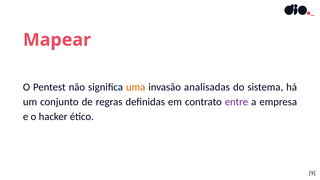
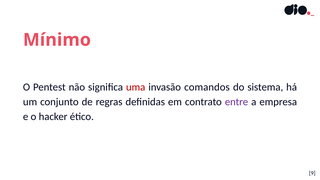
Mapear: Mapear -> Mínimo
uma colour: orange -> red
analisadas: analisadas -> comandos
